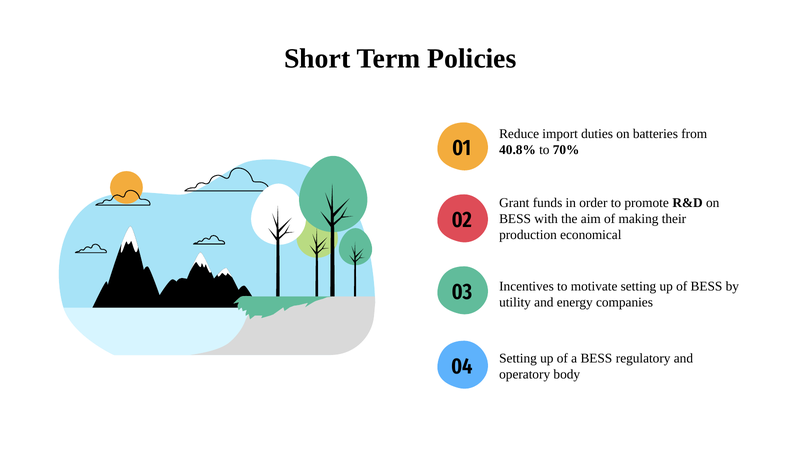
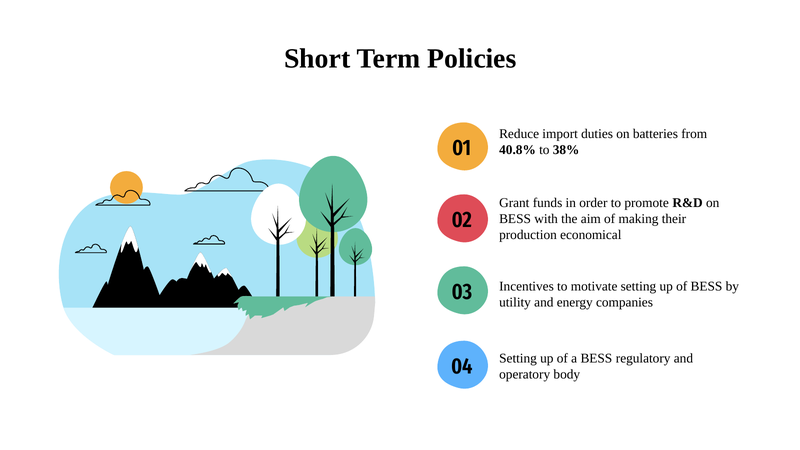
70%: 70% -> 38%
